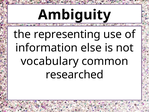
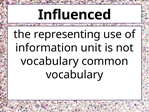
Ambiguity: Ambiguity -> Influenced
else: else -> unit
researched at (75, 75): researched -> vocabulary
